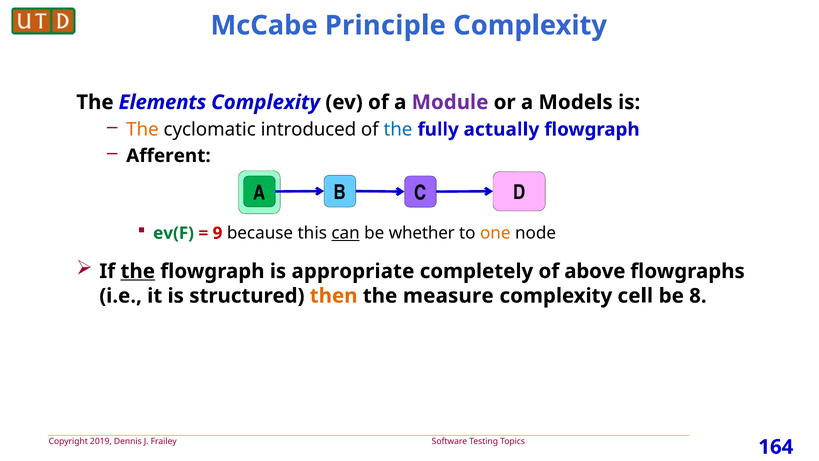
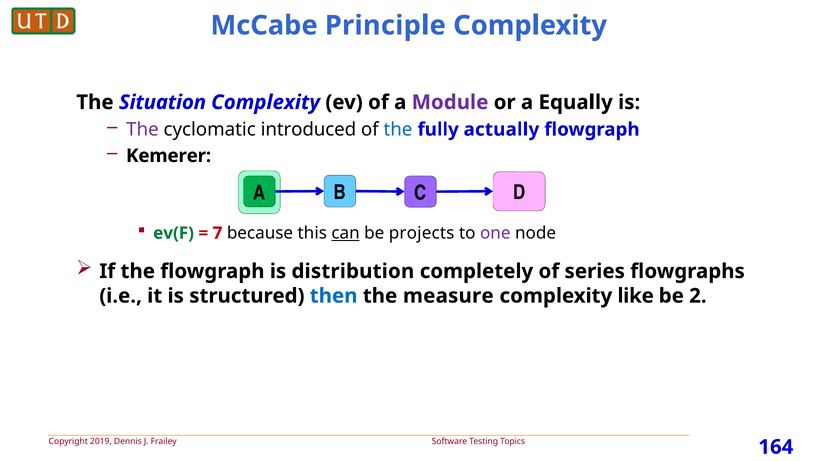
Elements: Elements -> Situation
Models: Models -> Equally
The at (142, 129) colour: orange -> purple
Afferent: Afferent -> Kemerer
9: 9 -> 7
whether: whether -> projects
one colour: orange -> purple
the at (138, 271) underline: present -> none
appropriate: appropriate -> distribution
above: above -> series
then colour: orange -> blue
cell: cell -> like
8: 8 -> 2
